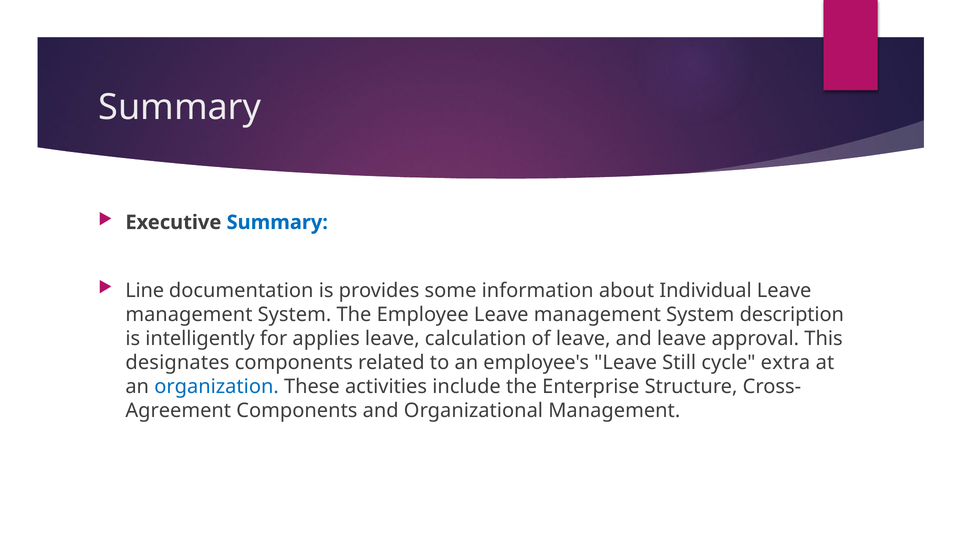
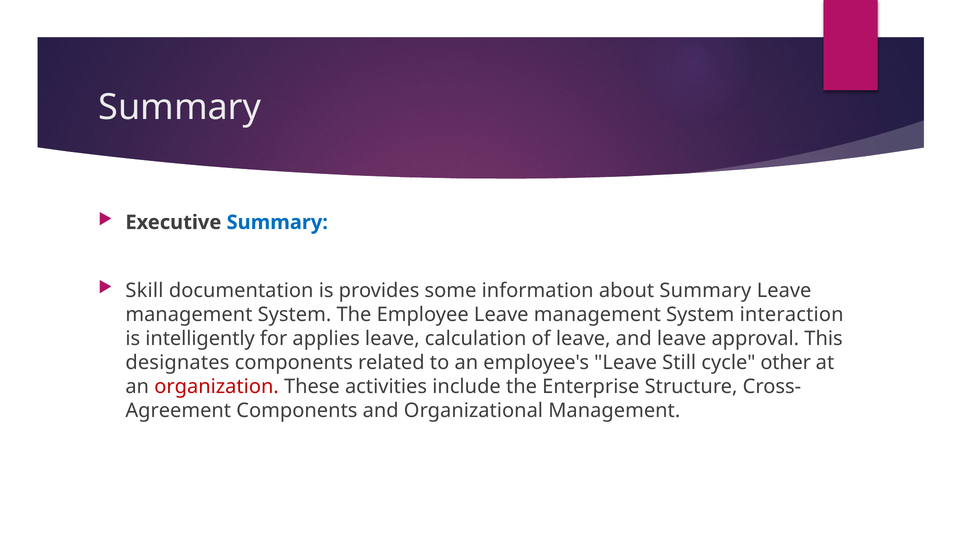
Line: Line -> Skill
about Individual: Individual -> Summary
description: description -> interaction
extra: extra -> other
organization colour: blue -> red
